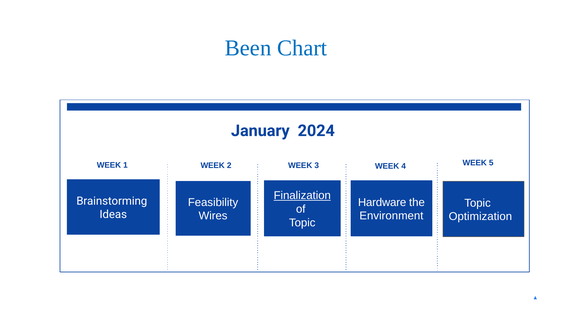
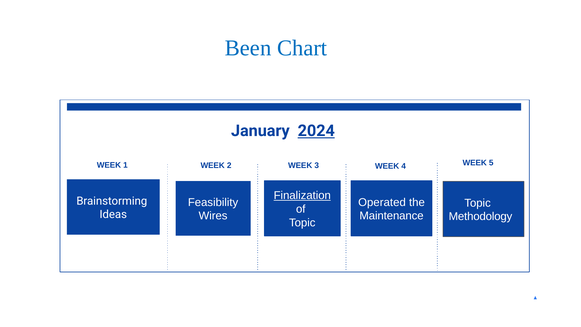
2024 underline: none -> present
Hardware: Hardware -> Operated
Environment: Environment -> Maintenance
Optimization: Optimization -> Methodology
